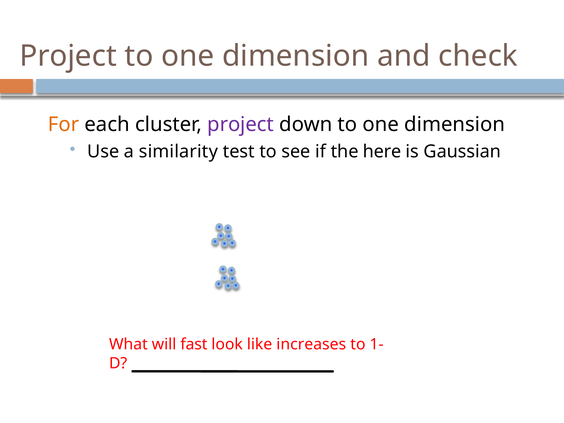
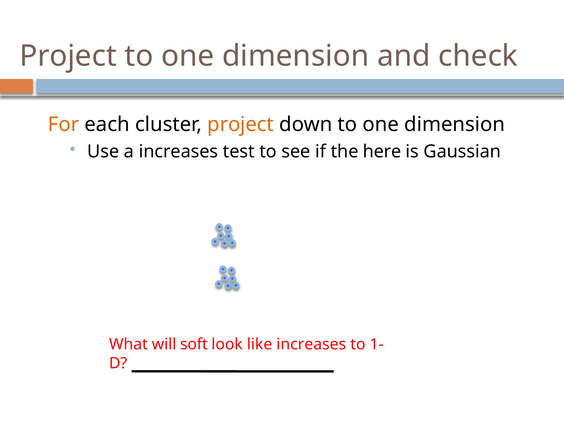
project at (241, 125) colour: purple -> orange
a similarity: similarity -> increases
fast: fast -> soft
